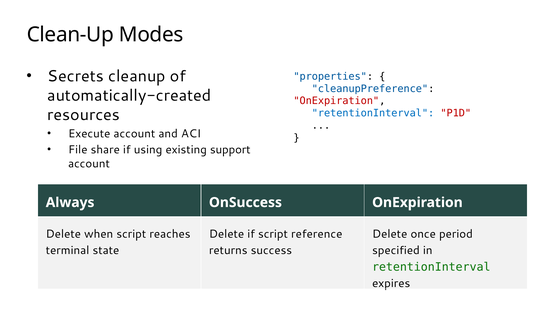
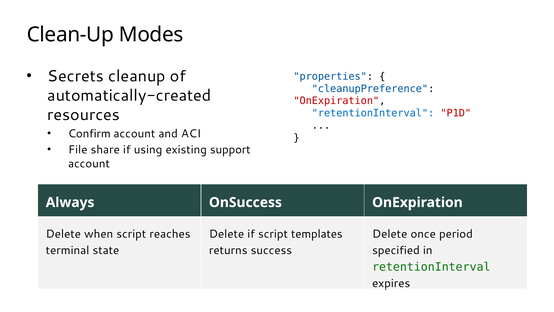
Execute: Execute -> Confirm
reference: reference -> templates
